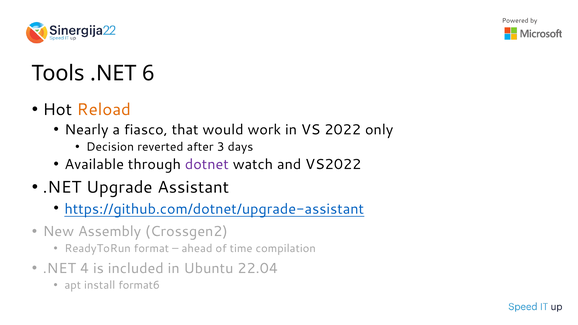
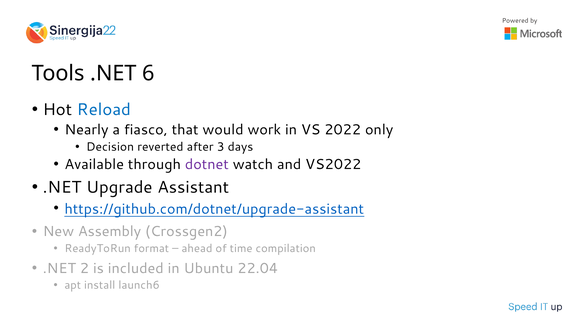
Reload colour: orange -> blue
4: 4 -> 2
format6: format6 -> launch6
